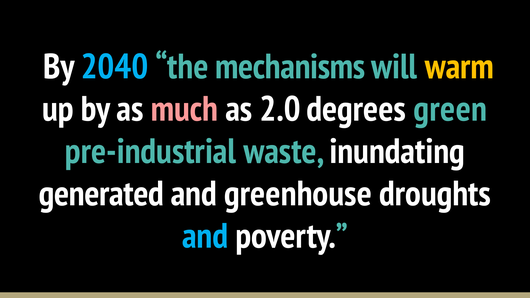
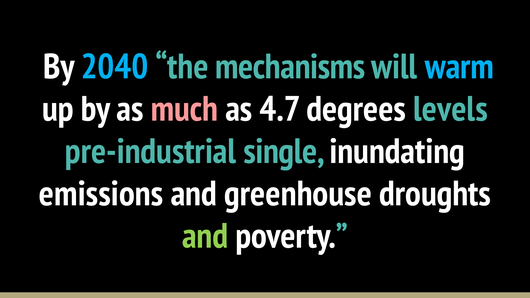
warm colour: yellow -> light blue
2.0: 2.0 -> 4.7
green: green -> levels
waste: waste -> single
generated: generated -> emissions
and at (205, 236) colour: light blue -> light green
